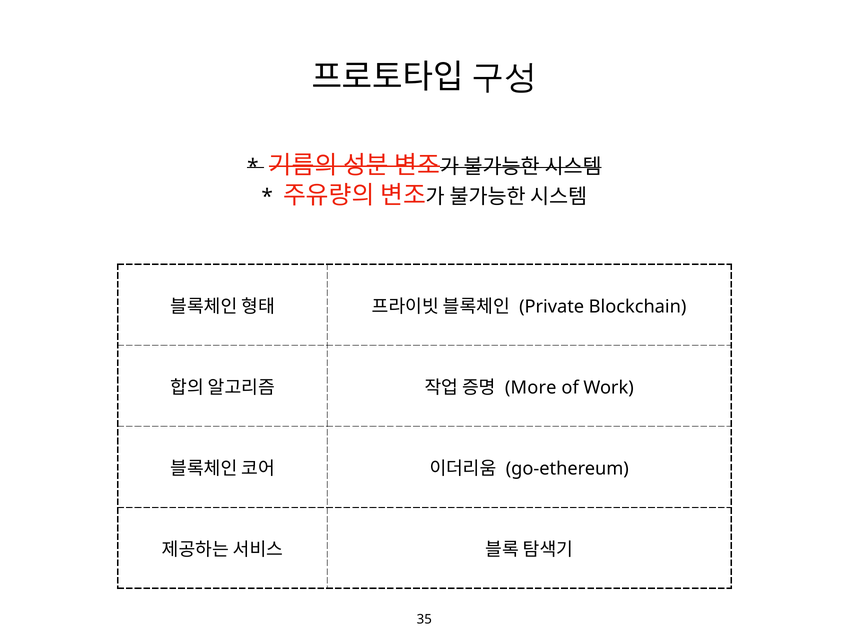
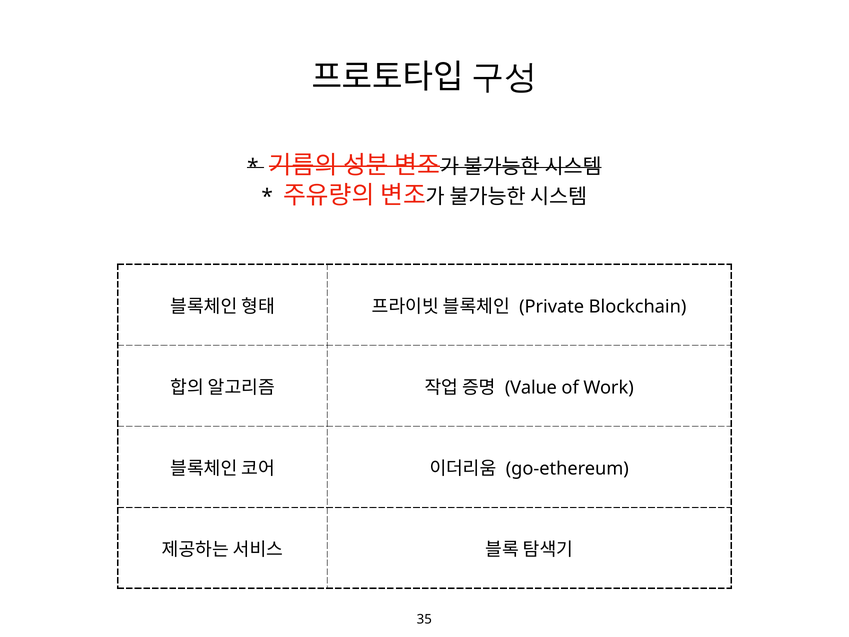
More: More -> Value
